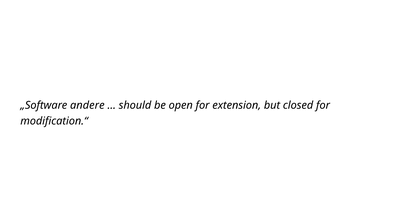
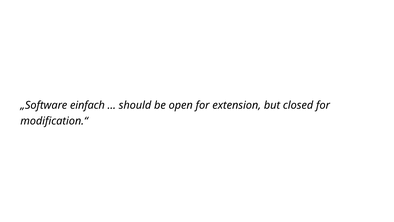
andere: andere -> einfach
